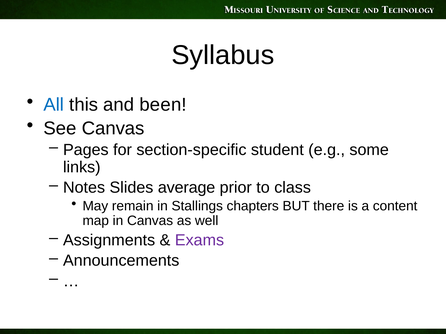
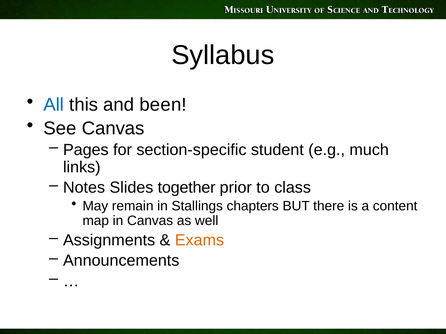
some: some -> much
average: average -> together
Exams colour: purple -> orange
